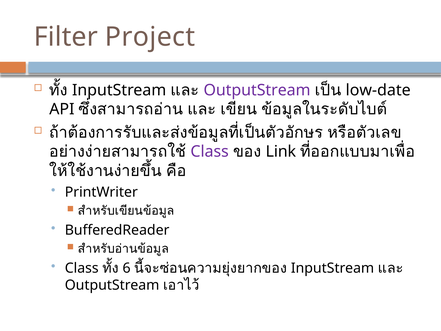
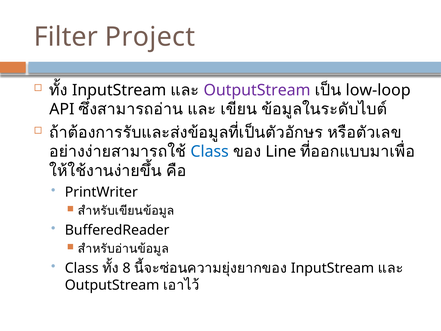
low-date: low-date -> low-loop
Class at (210, 152) colour: purple -> blue
Link: Link -> Line
6: 6 -> 8
